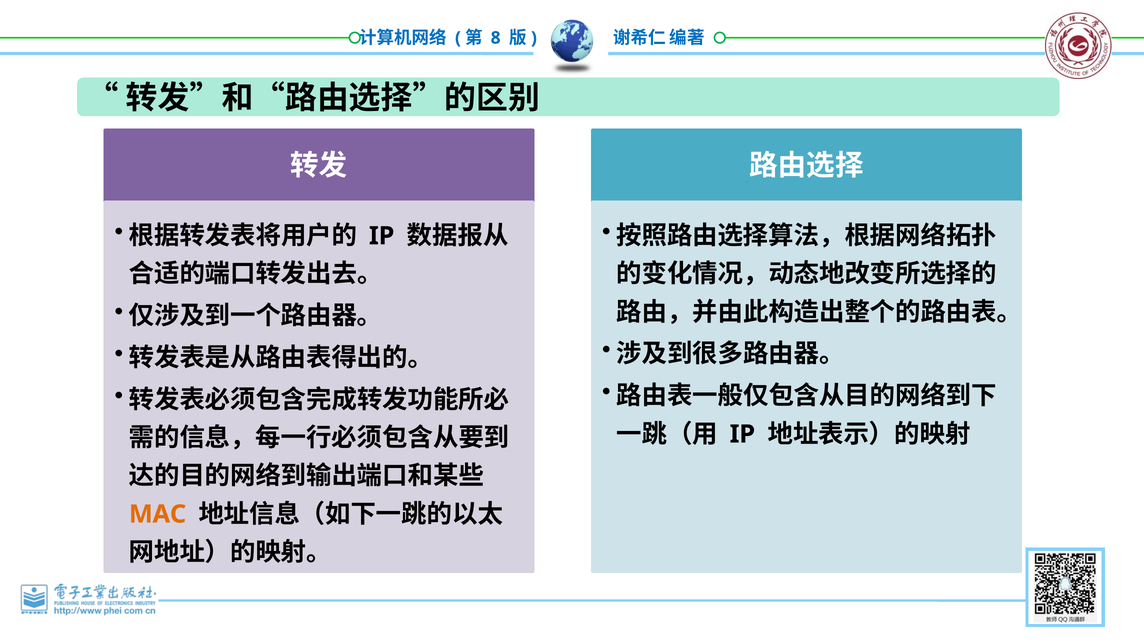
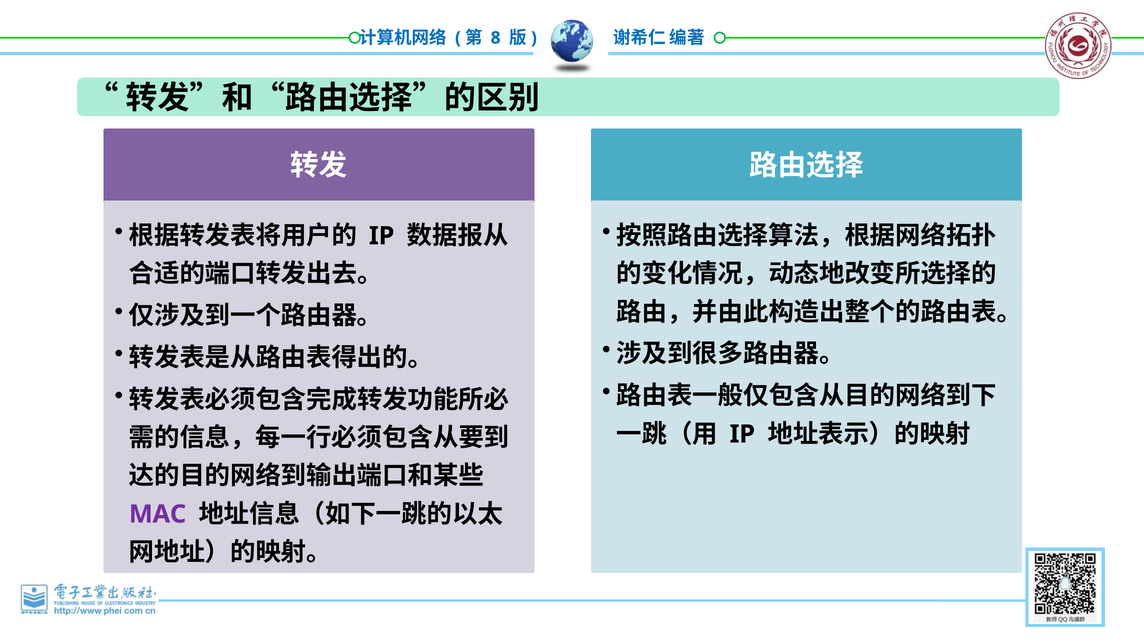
MAC colour: orange -> purple
